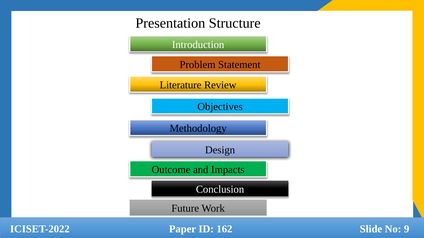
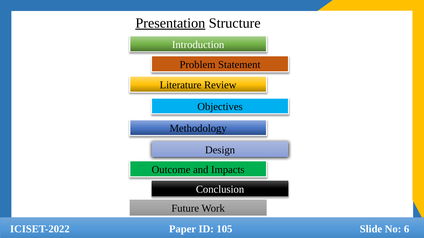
Presentation underline: none -> present
162: 162 -> 105
9: 9 -> 6
